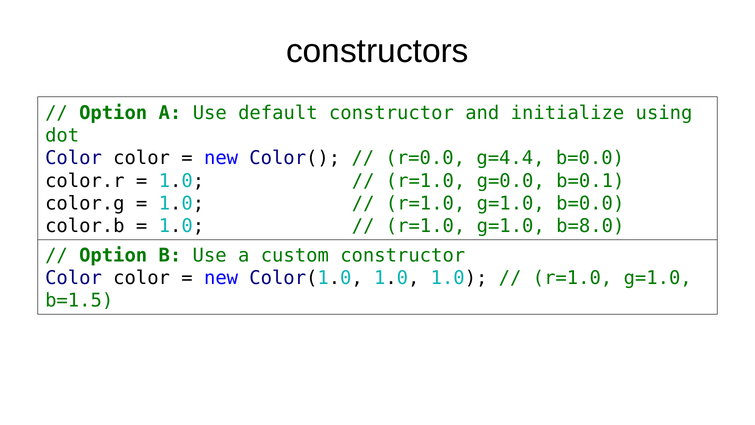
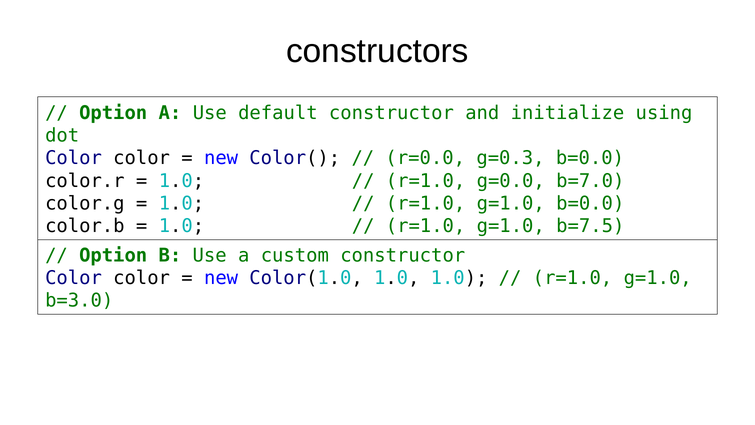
g=4.4: g=4.4 -> g=0.3
b=0.1: b=0.1 -> b=7.0
b=8.0: b=8.0 -> b=7.5
b=1.5: b=1.5 -> b=3.0
